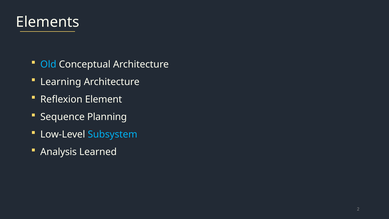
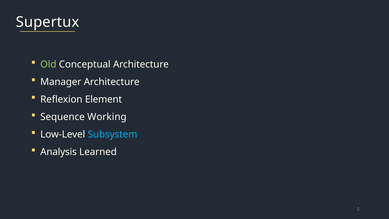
Elements: Elements -> Supertux
Old colour: light blue -> light green
Learning: Learning -> Manager
Planning: Planning -> Working
